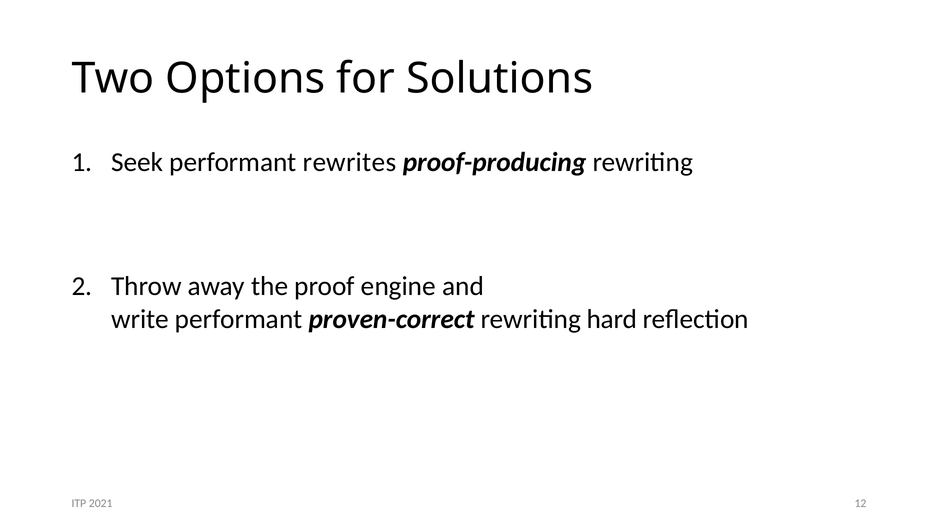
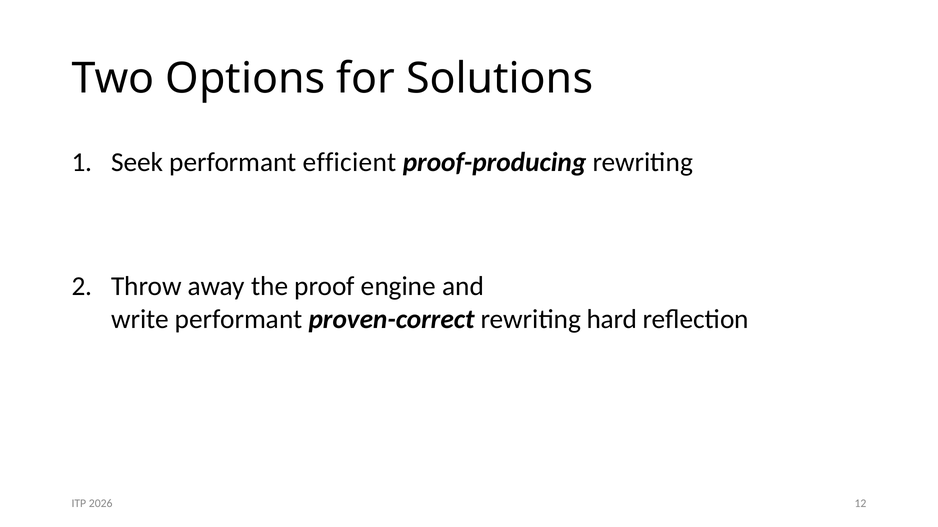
rewrites: rewrites -> efficient
2021: 2021 -> 2026
